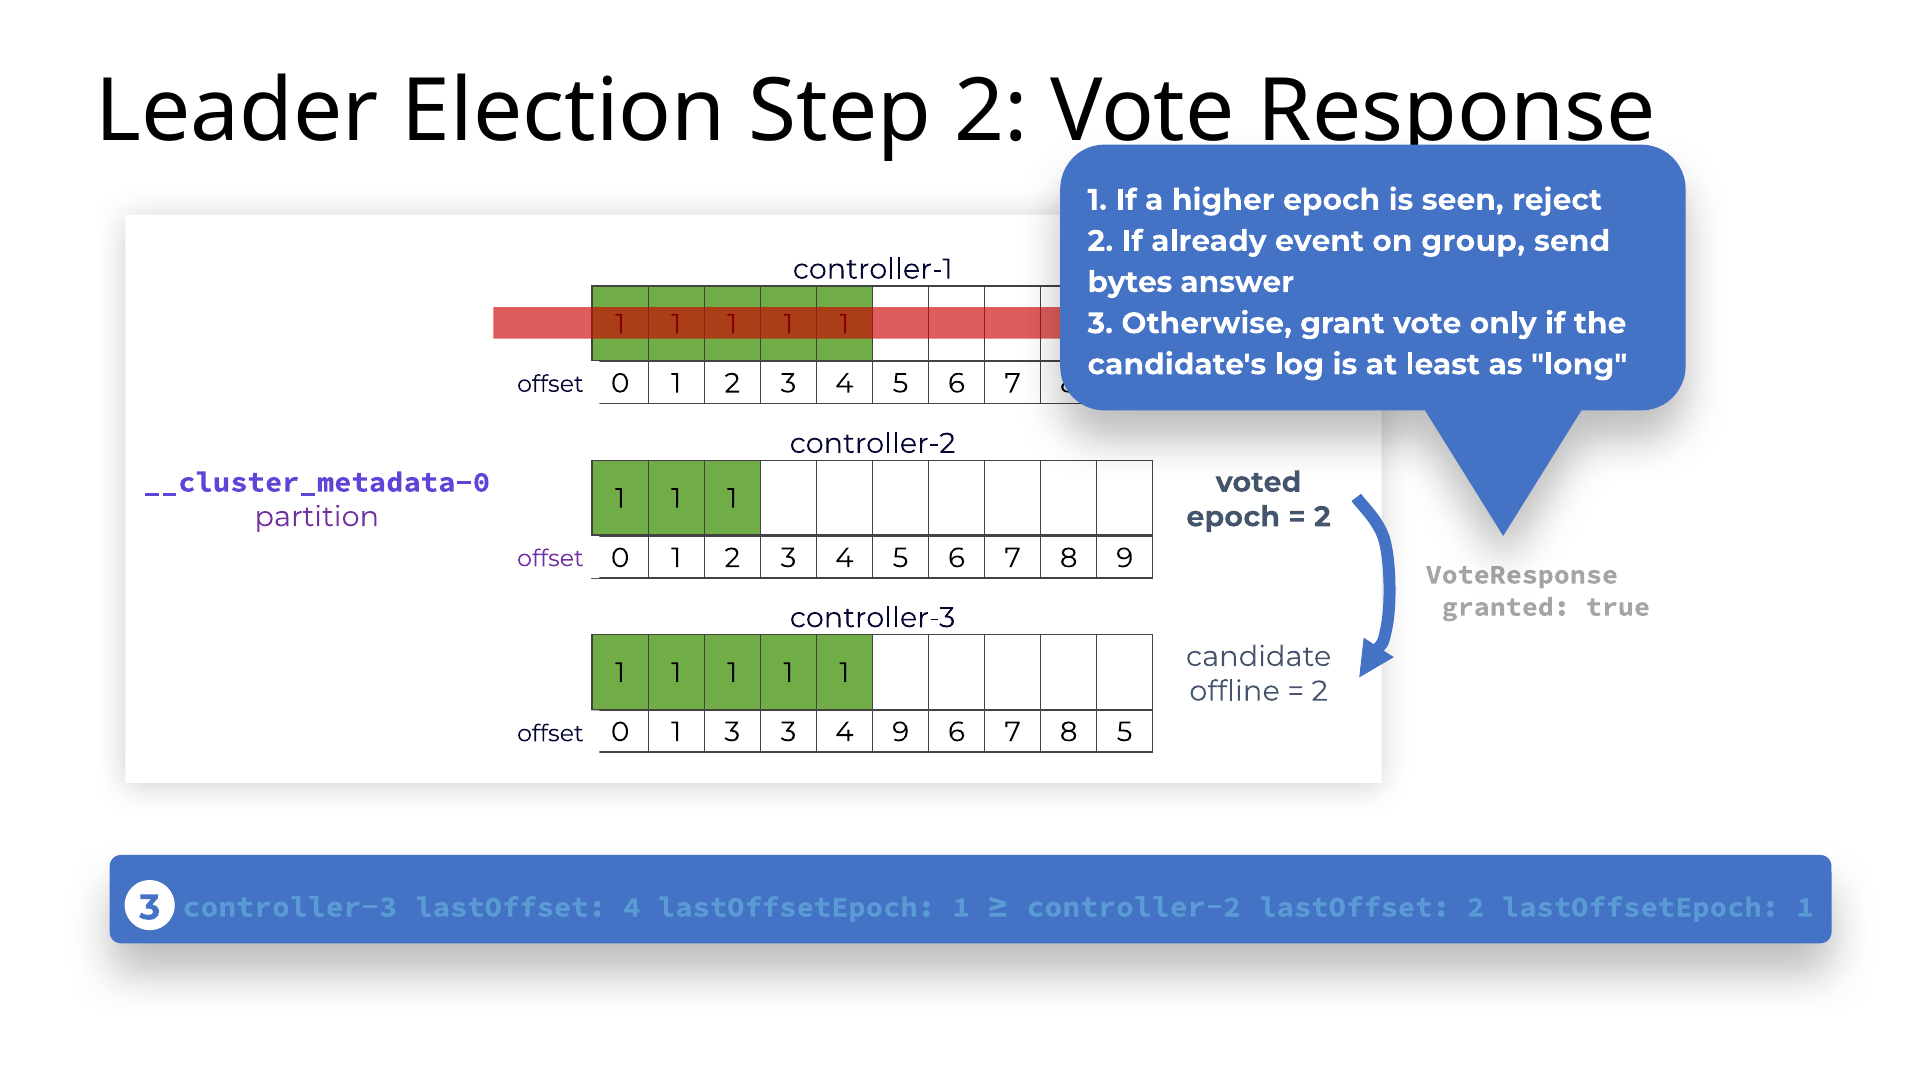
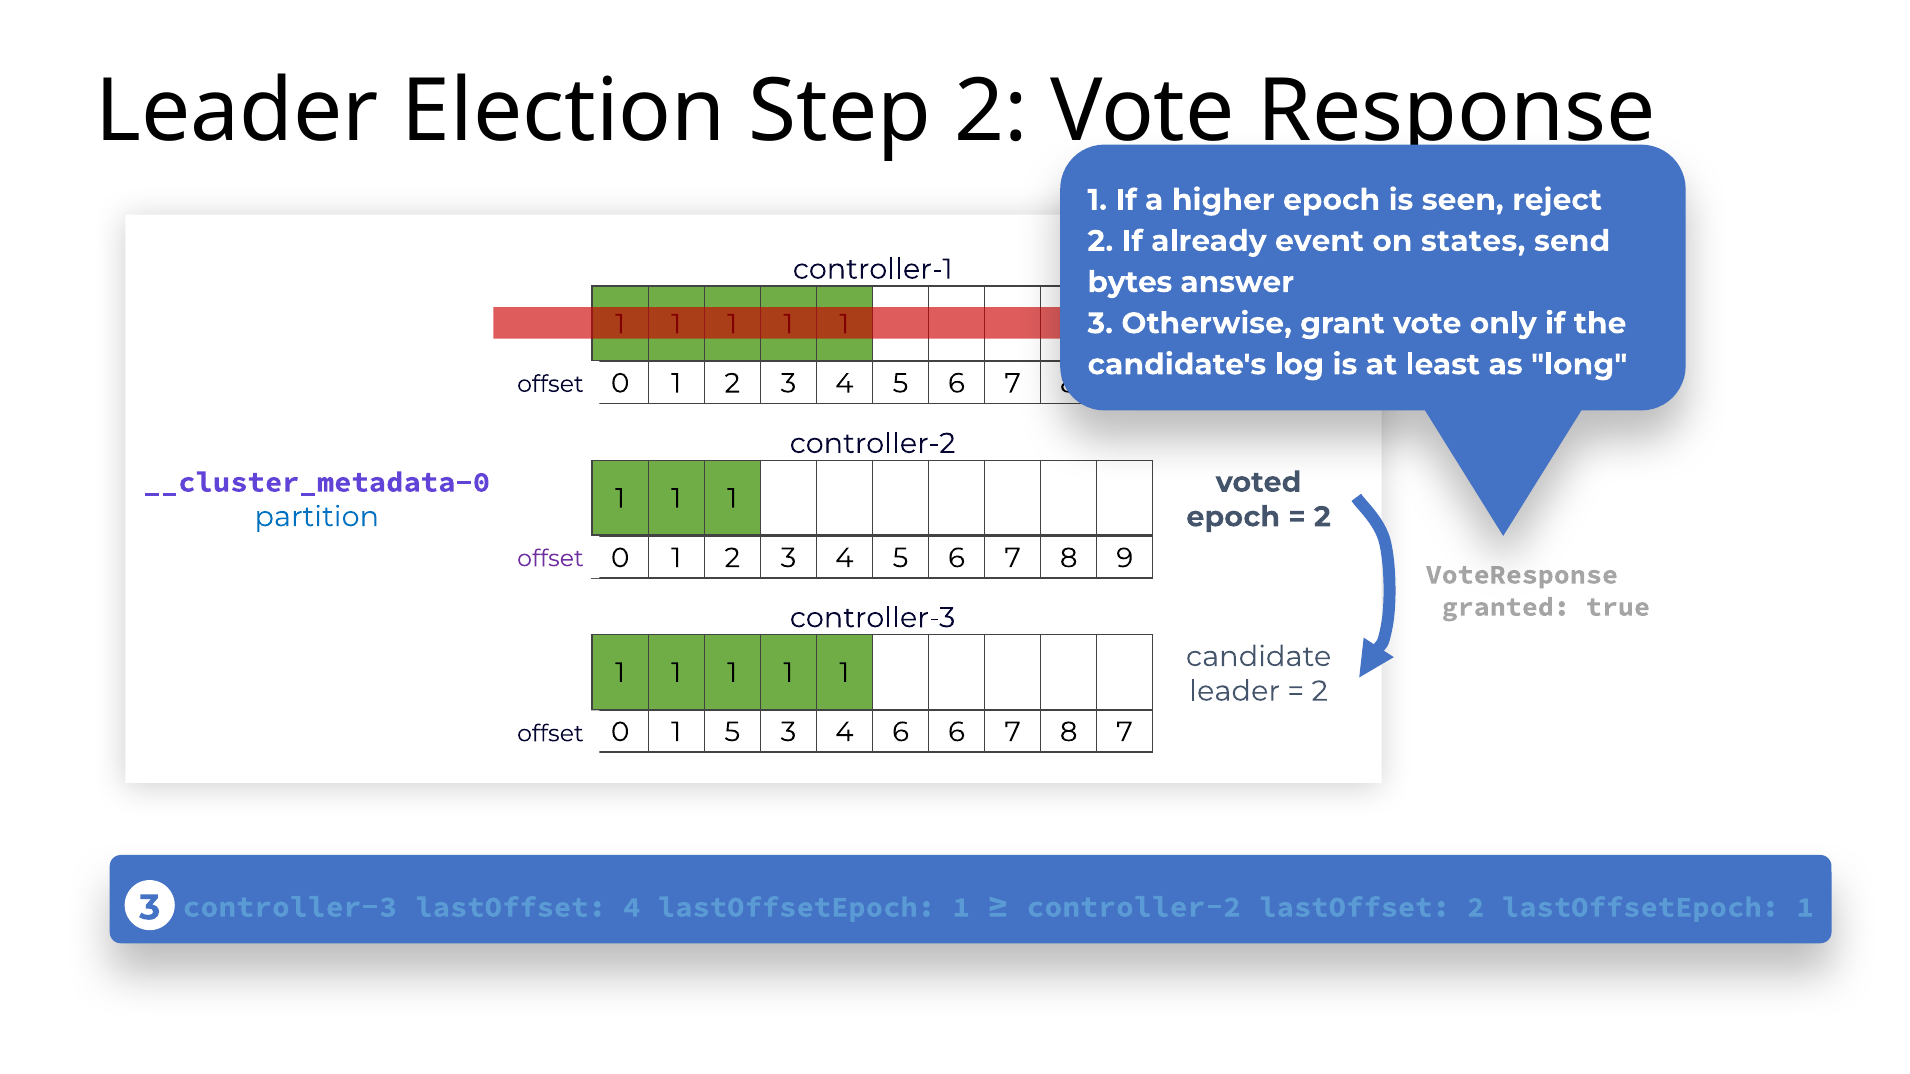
group: group -> states
partition colour: purple -> blue
offline at (1235, 691): offline -> leader
0 1 3: 3 -> 5
4 9: 9 -> 6
8 5: 5 -> 7
